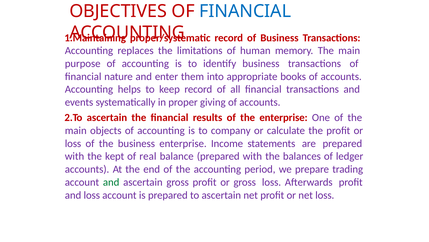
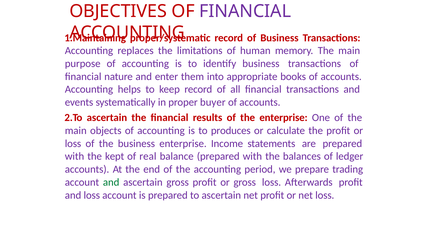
FINANCIAL at (245, 11) colour: blue -> purple
giving: giving -> buyer
company: company -> produces
